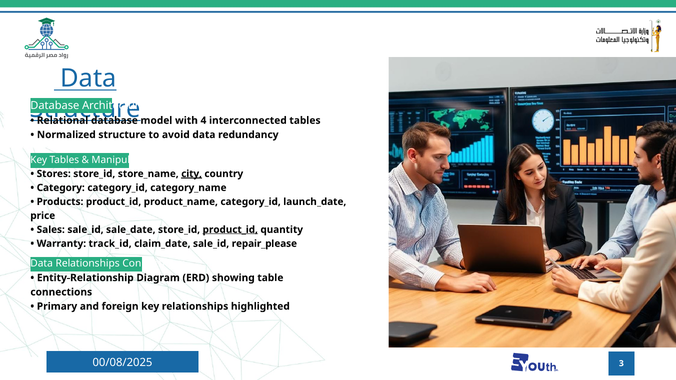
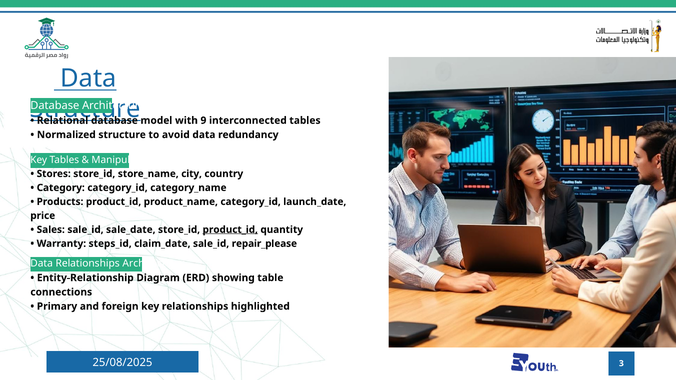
4: 4 -> 9
city underline: present -> none
track_id: track_id -> steps_id
Relationships Connections: Connections -> Architecture
00/08/2025: 00/08/2025 -> 25/08/2025
